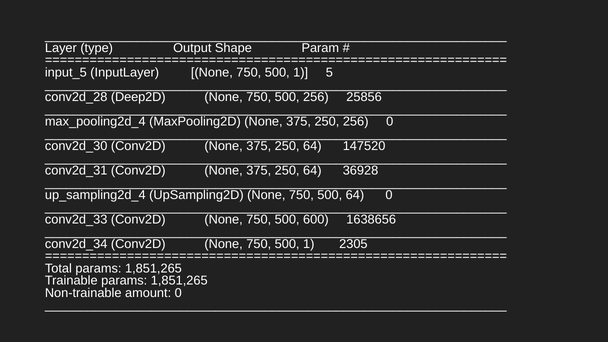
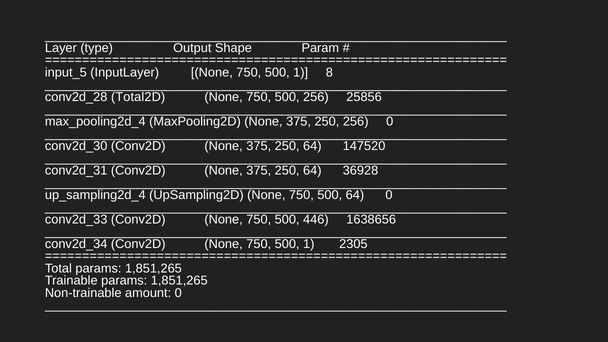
5: 5 -> 8
Deep2D: Deep2D -> Total2D
600: 600 -> 446
